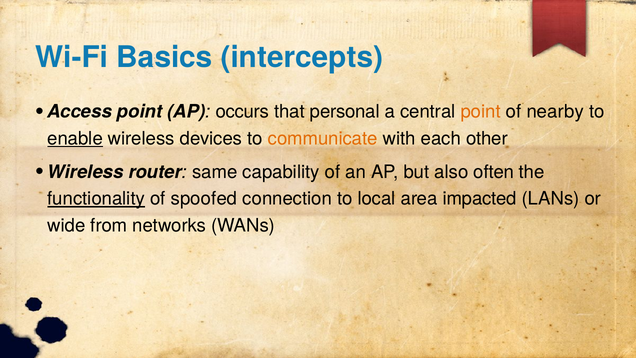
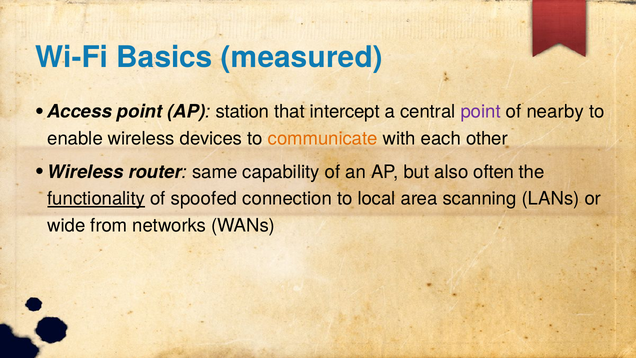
intercepts: intercepts -> measured
occurs: occurs -> station
personal: personal -> intercept
point at (481, 112) colour: orange -> purple
enable underline: present -> none
impacted: impacted -> scanning
